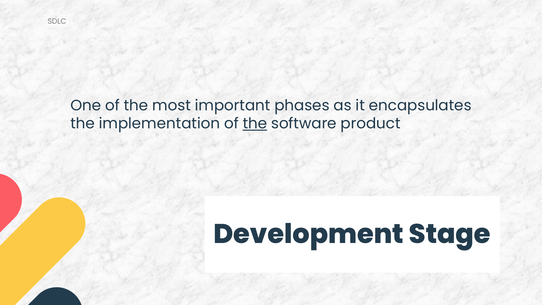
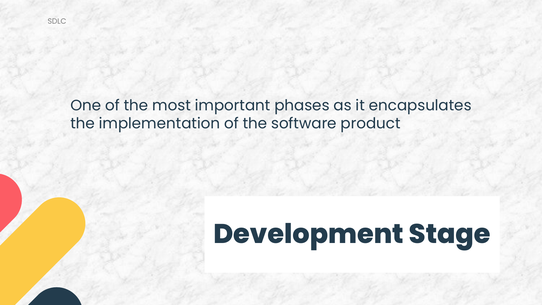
the at (255, 124) underline: present -> none
